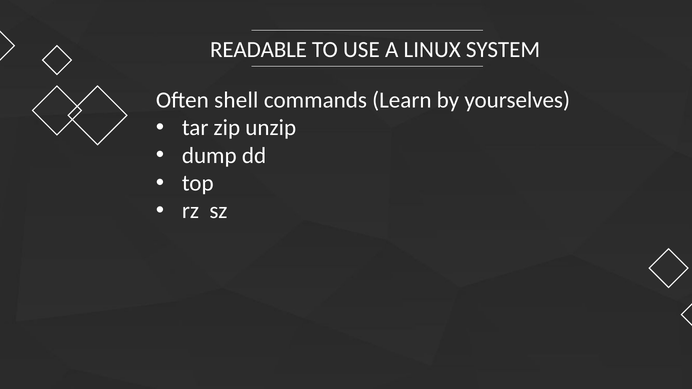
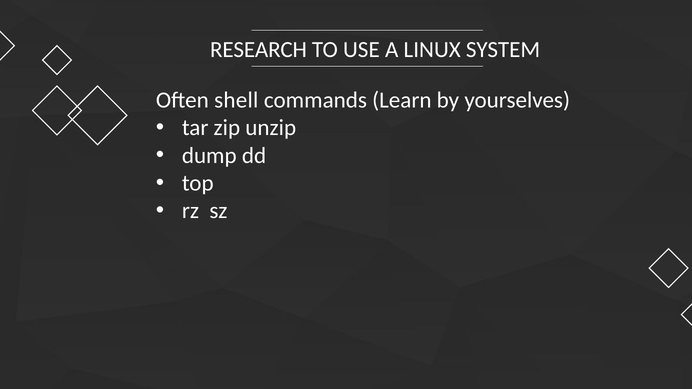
READABLE: READABLE -> RESEARCH
